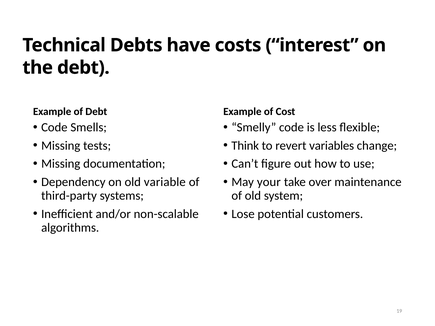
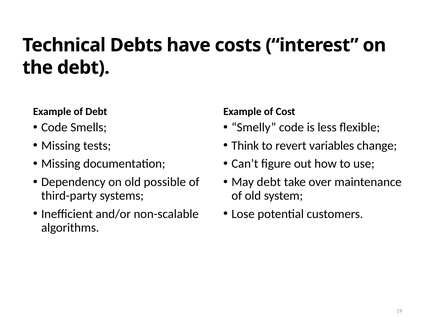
variable: variable -> possible
May your: your -> debt
